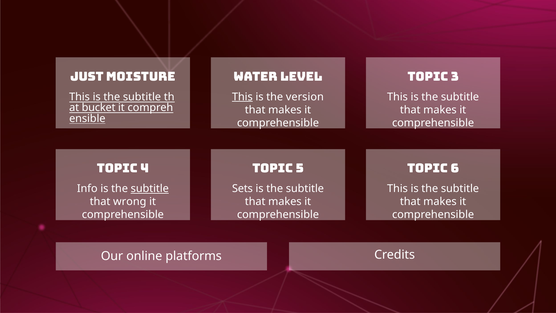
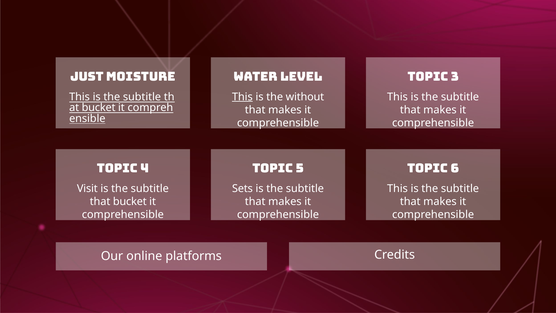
version: version -> without
Info: Info -> Visit
subtitle at (150, 189) underline: present -> none
that wrong: wrong -> bucket
